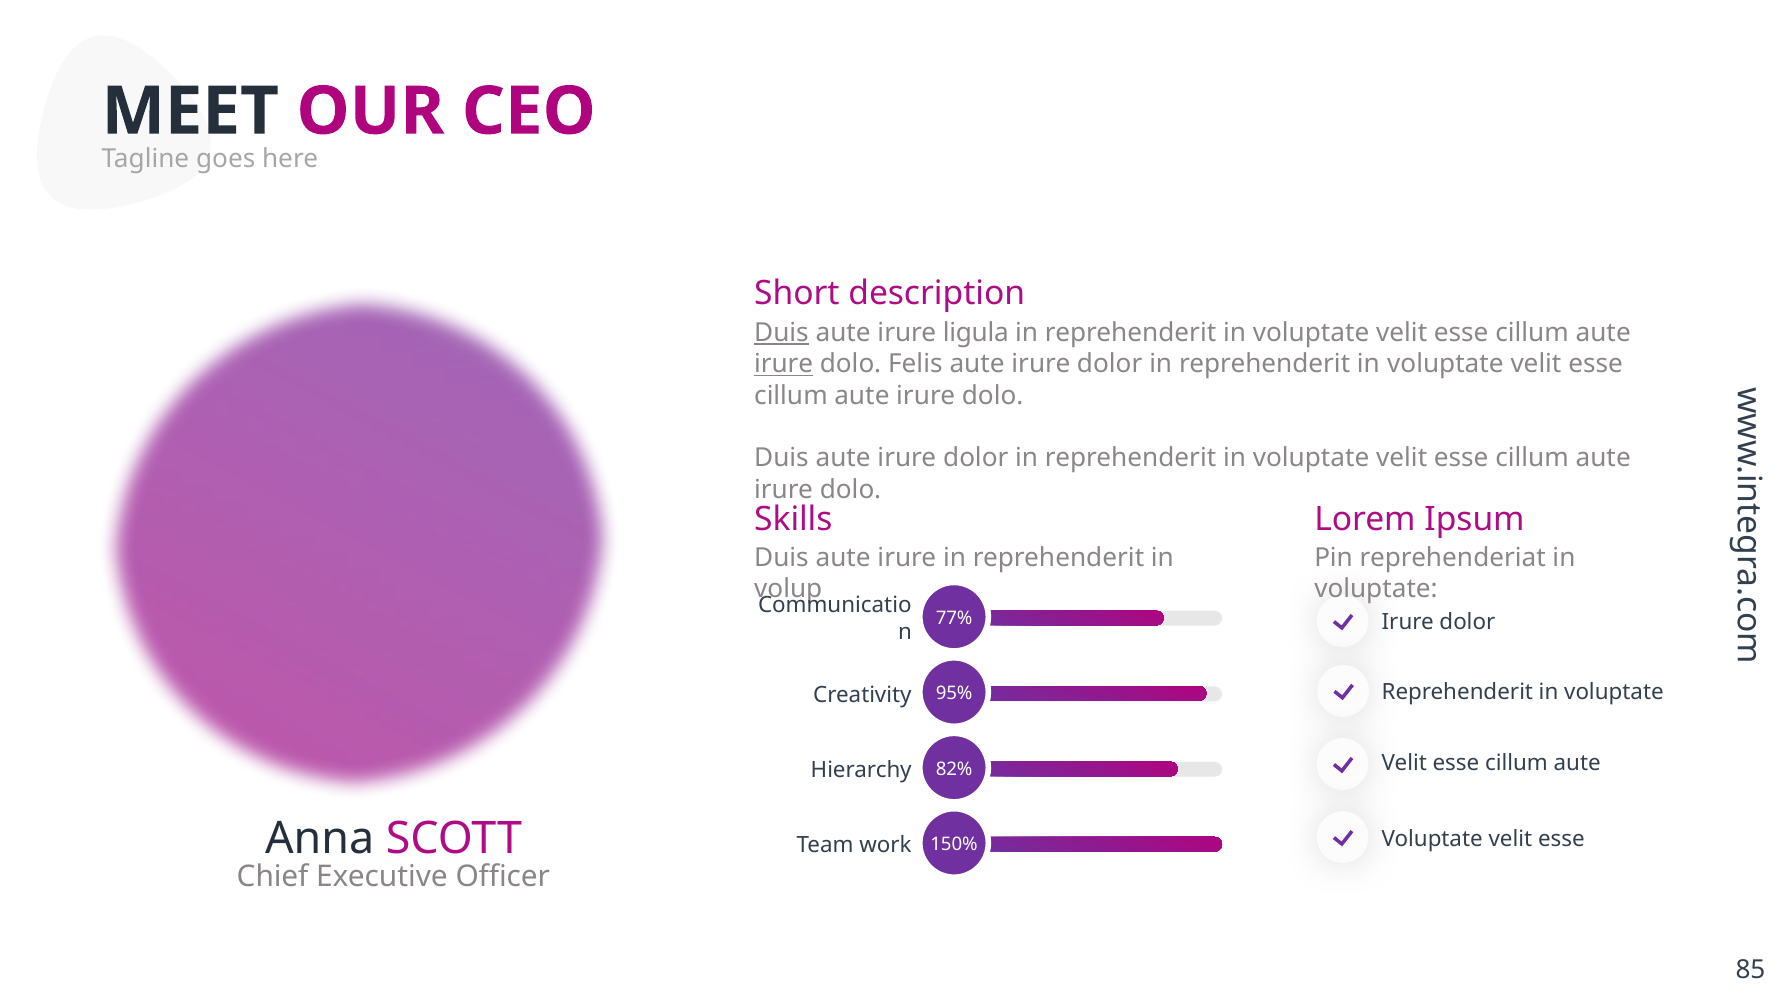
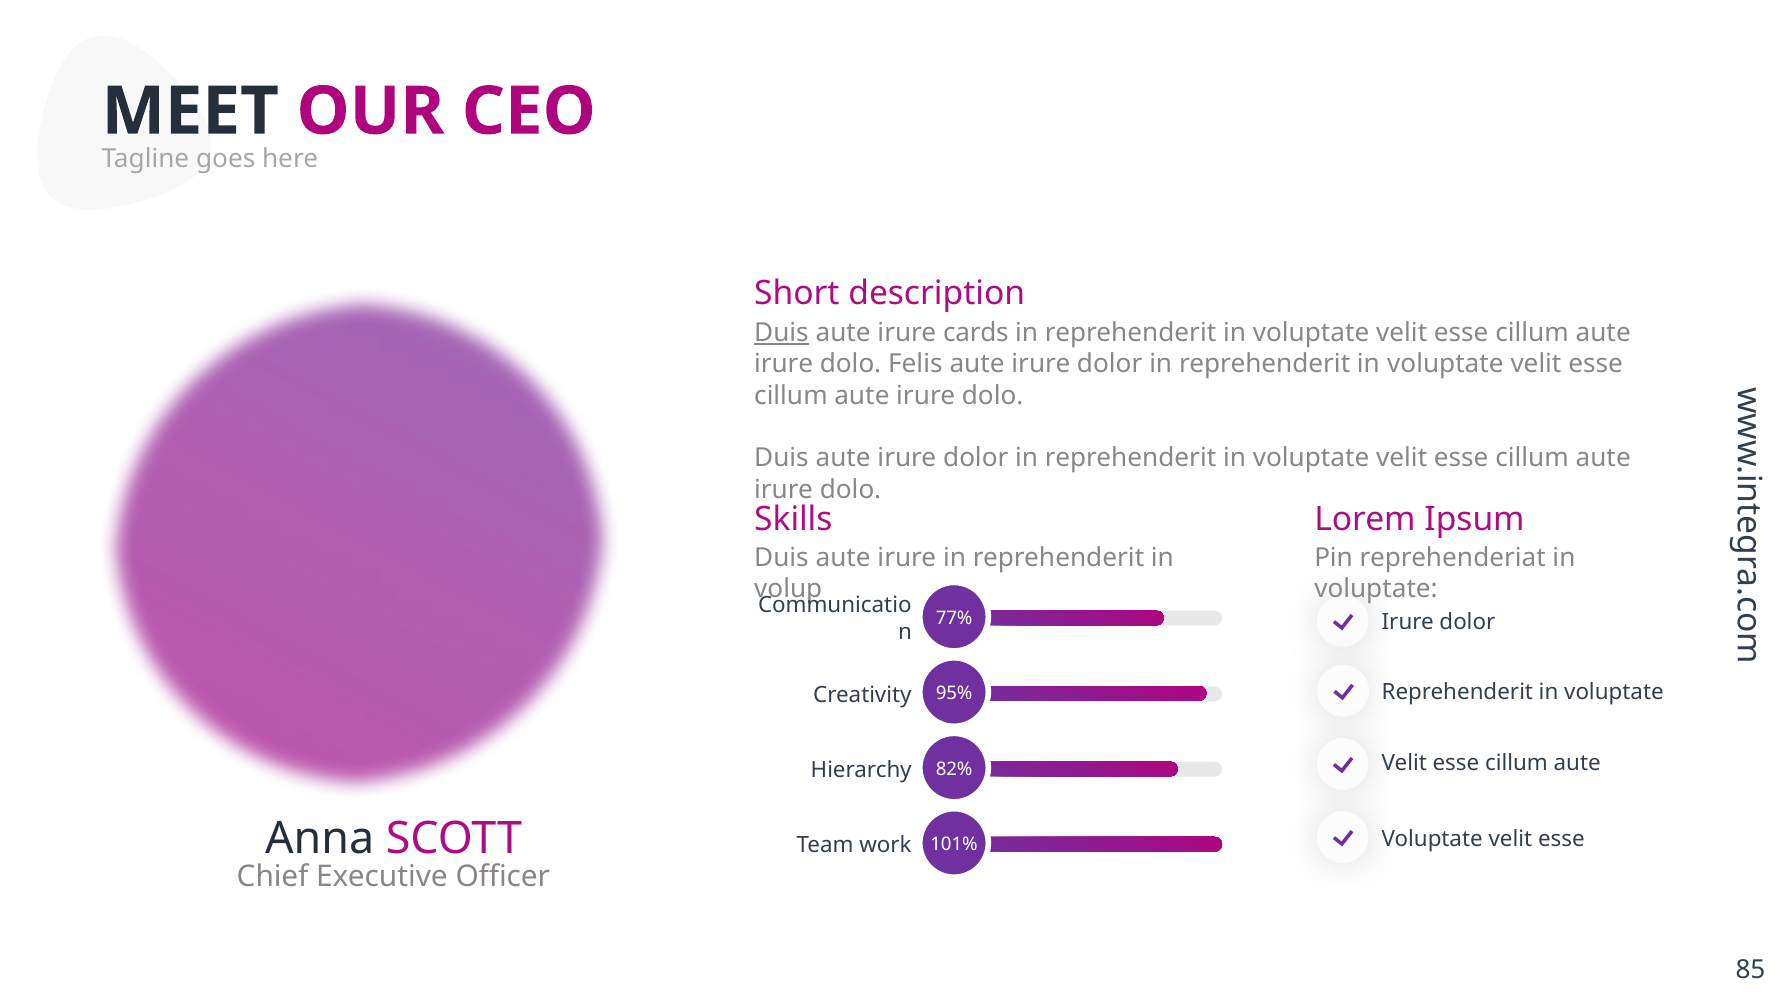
ligula: ligula -> cards
irure at (784, 364) underline: present -> none
150%: 150% -> 101%
